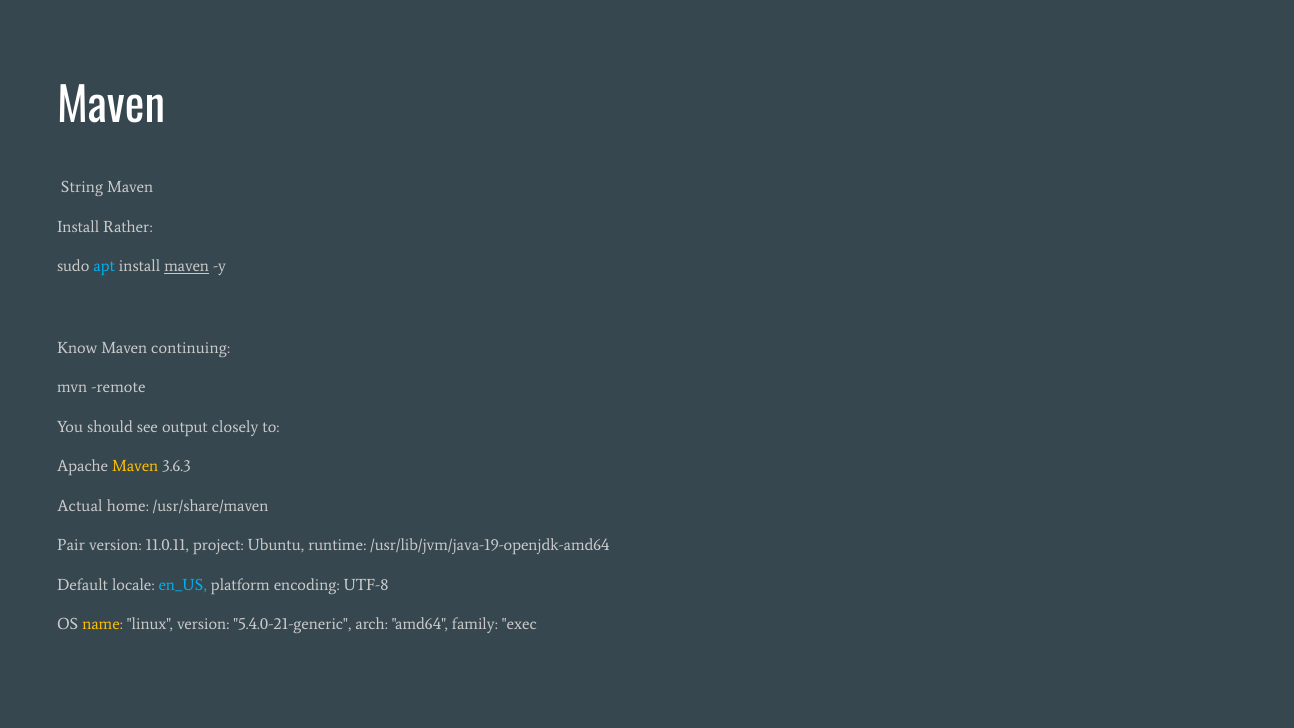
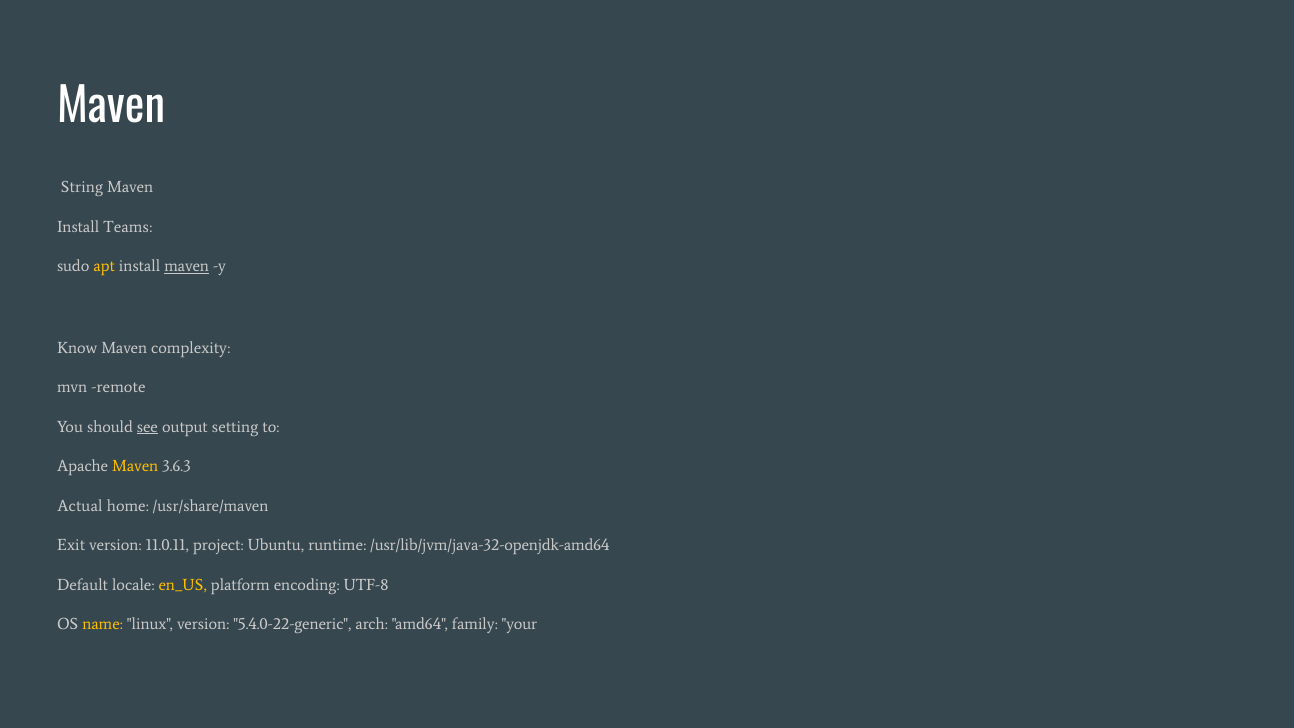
Rather: Rather -> Teams
apt colour: light blue -> yellow
continuing: continuing -> complexity
see underline: none -> present
closely: closely -> setting
Pair: Pair -> Exit
/usr/lib/jvm/java-19-openjdk-amd64: /usr/lib/jvm/java-19-openjdk-amd64 -> /usr/lib/jvm/java-32-openjdk-amd64
en_US colour: light blue -> yellow
5.4.0-21-generic: 5.4.0-21-generic -> 5.4.0-22-generic
exec: exec -> your
